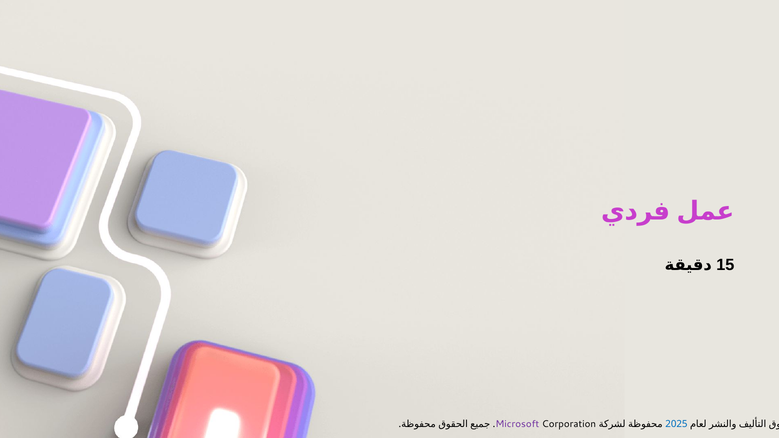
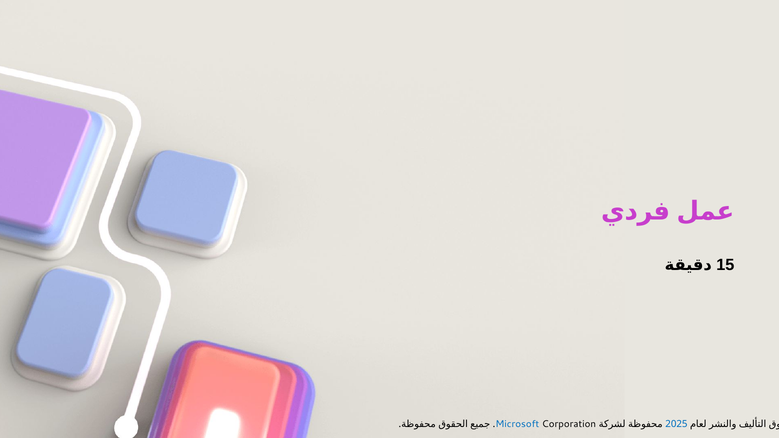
Microsoft colour: purple -> blue
